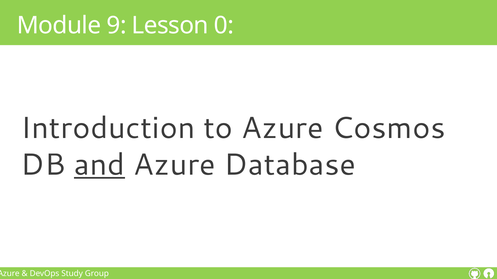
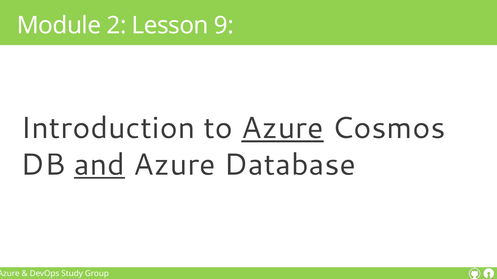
9: 9 -> 2
0: 0 -> 9
Azure at (282, 128) underline: none -> present
